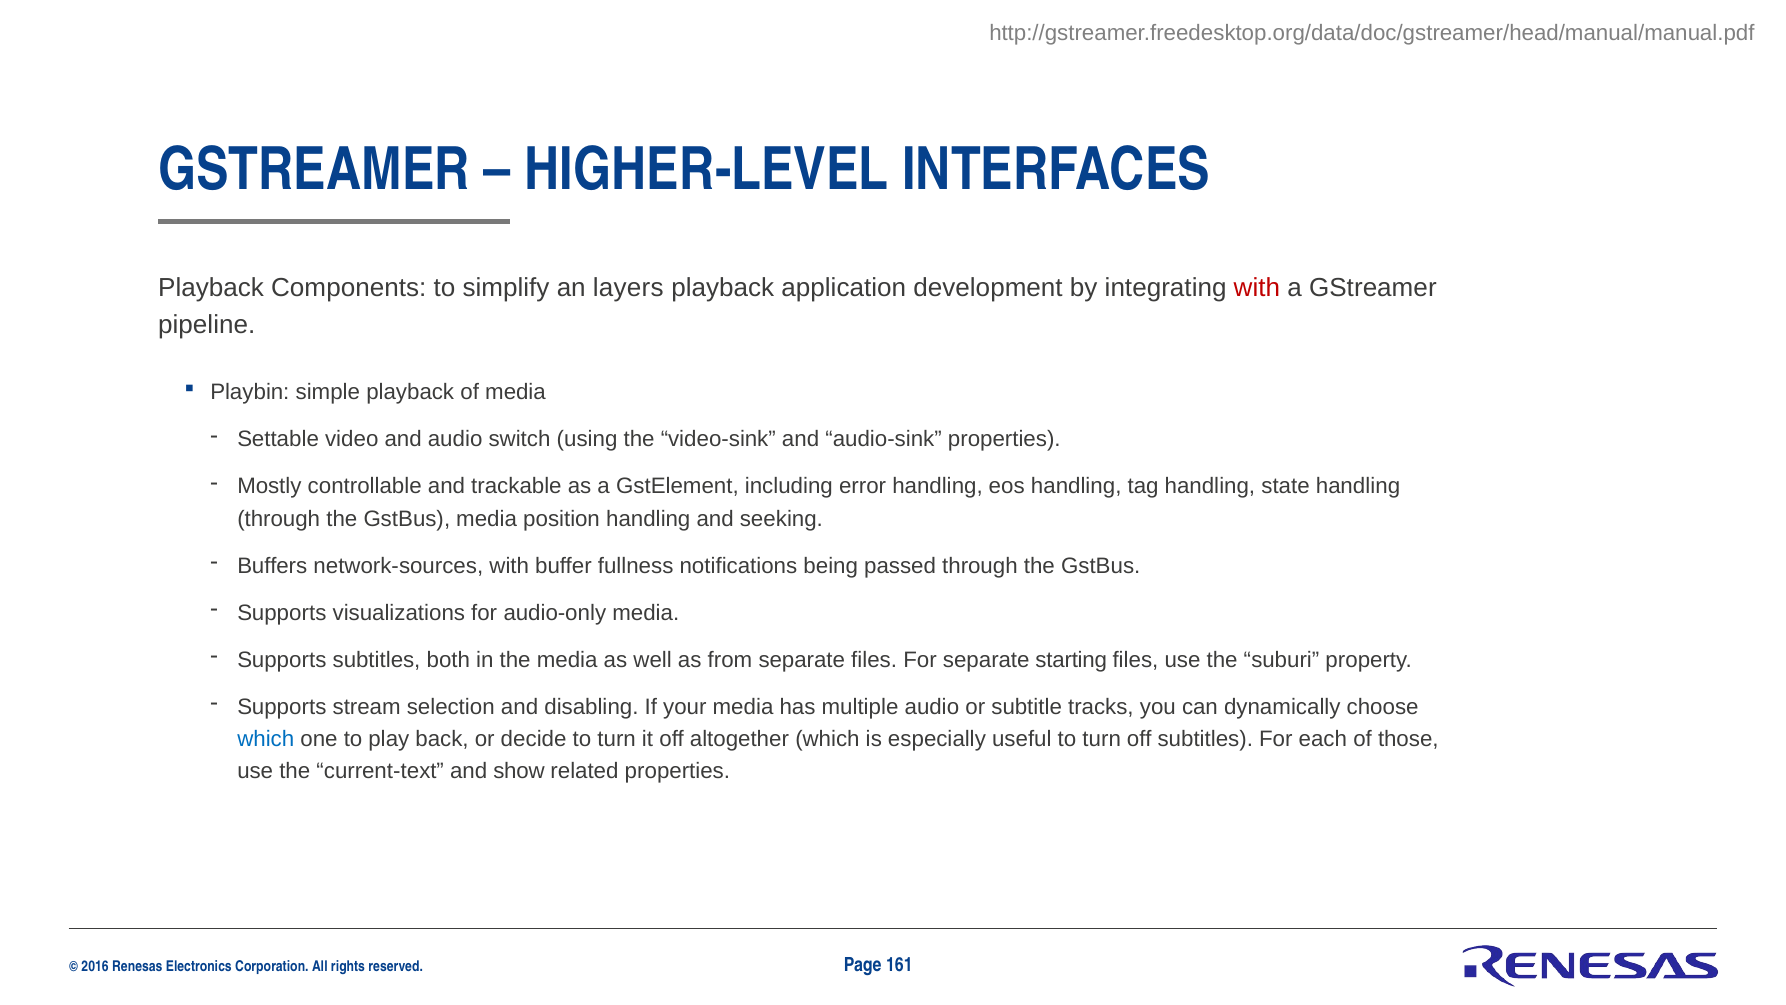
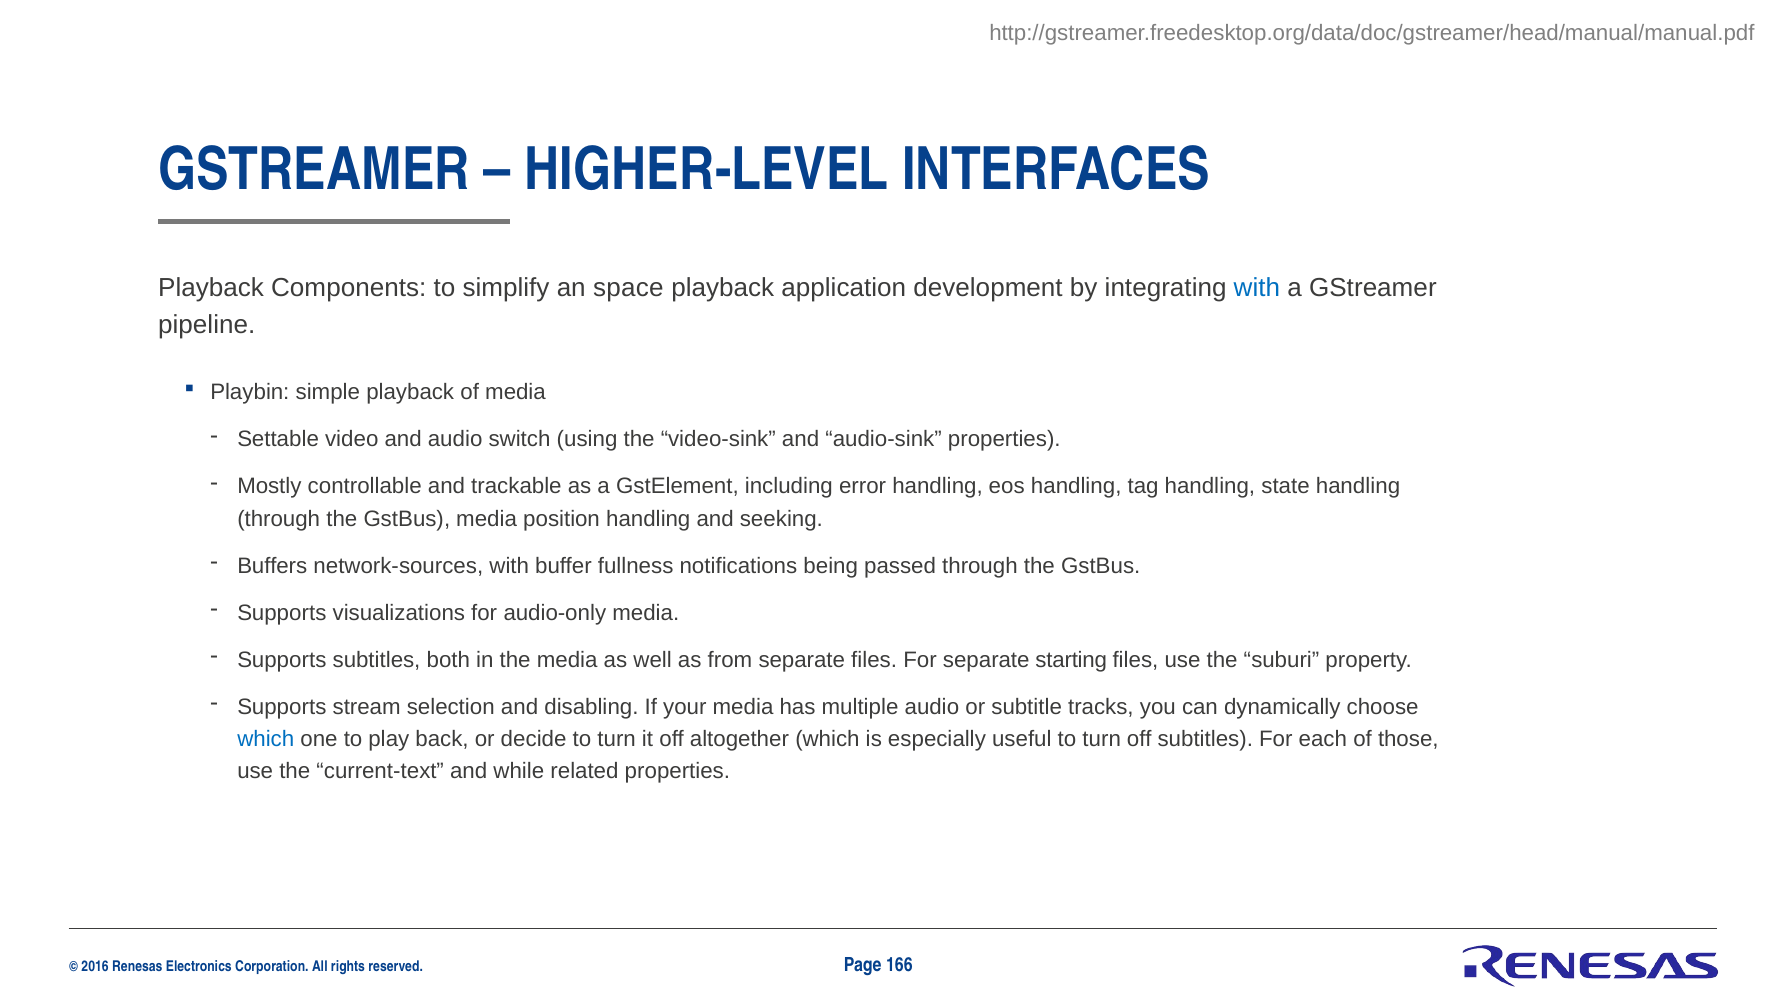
layers: layers -> space
with at (1257, 287) colour: red -> blue
show: show -> while
161: 161 -> 166
